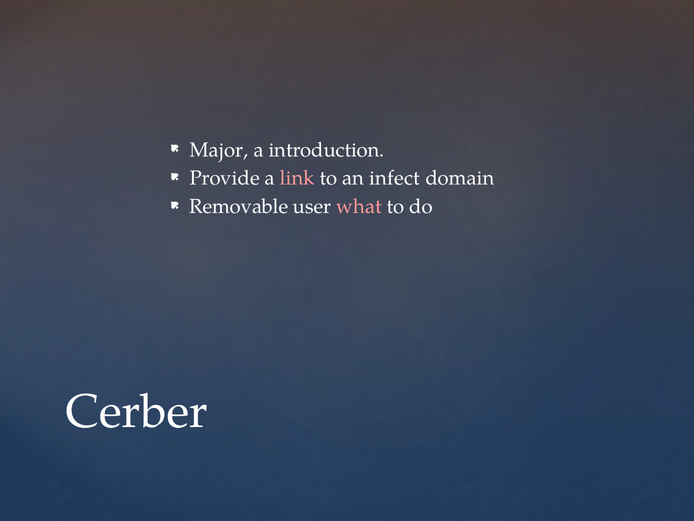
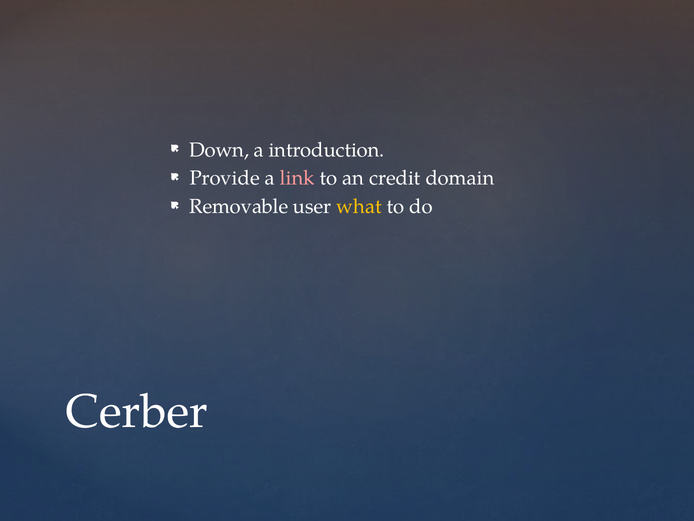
Major: Major -> Down
infect: infect -> credit
what colour: pink -> yellow
